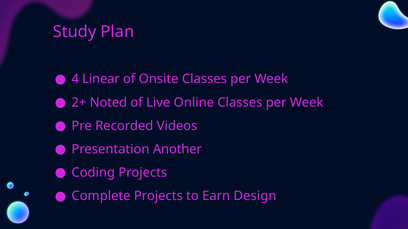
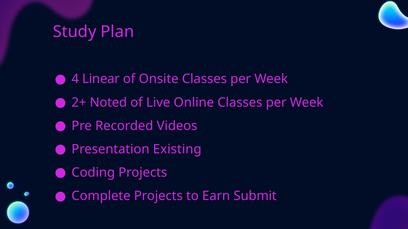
Another: Another -> Existing
Design: Design -> Submit
